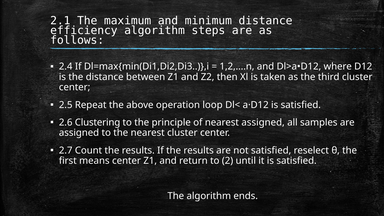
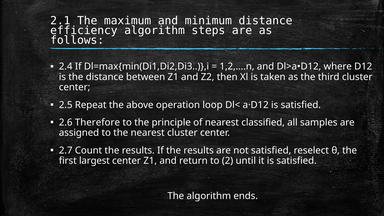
Clustering: Clustering -> Therefore
nearest assigned: assigned -> classified
means: means -> largest
